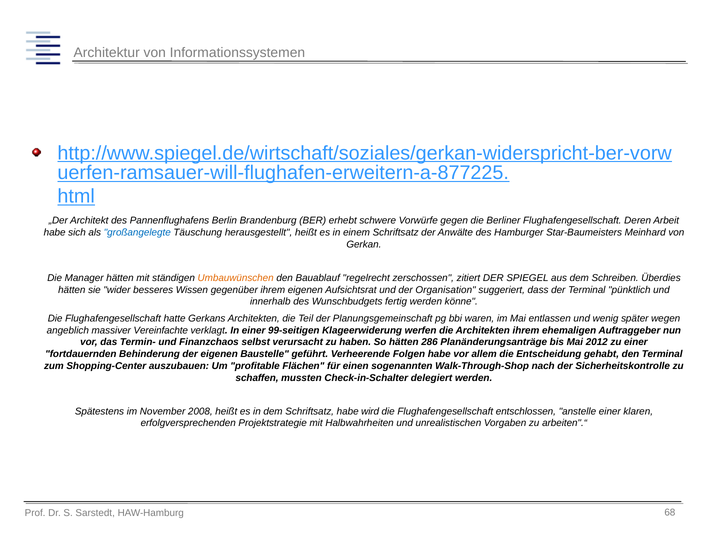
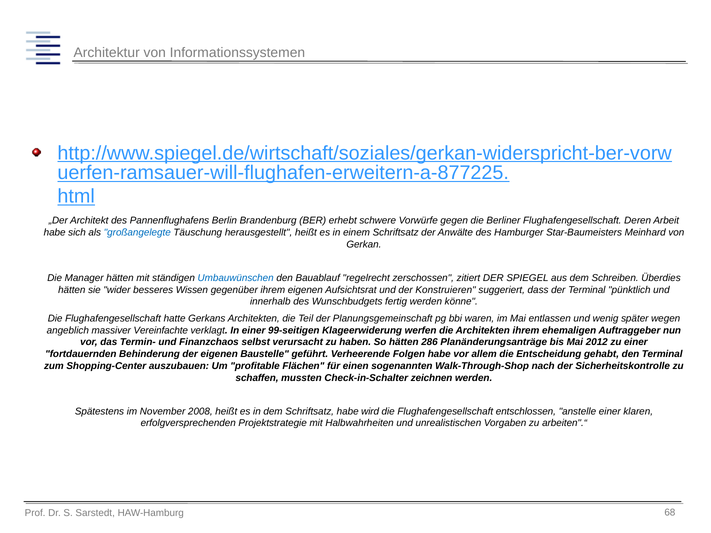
Umbauwünschen colour: orange -> blue
Organisation: Organisation -> Konstruieren
delegiert: delegiert -> zeichnen
